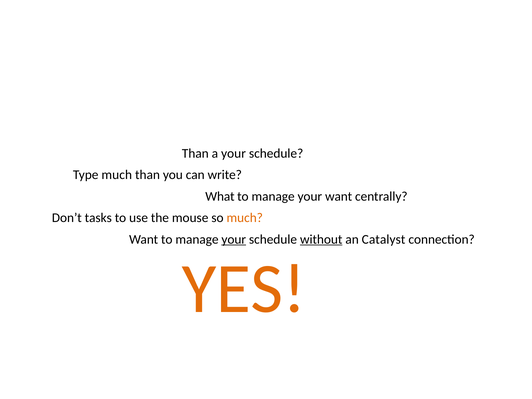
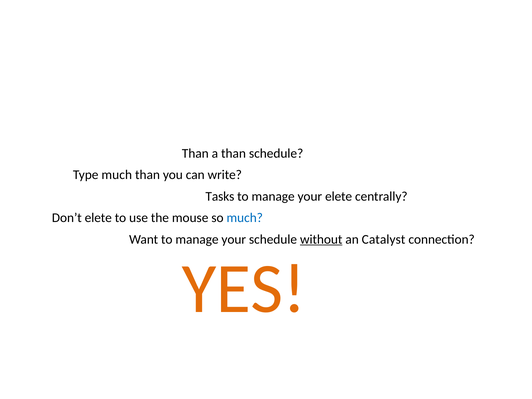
a your: your -> than
What: What -> Tasks
your want: want -> elete
Don’t tasks: tasks -> elete
much at (245, 218) colour: orange -> blue
your at (234, 239) underline: present -> none
